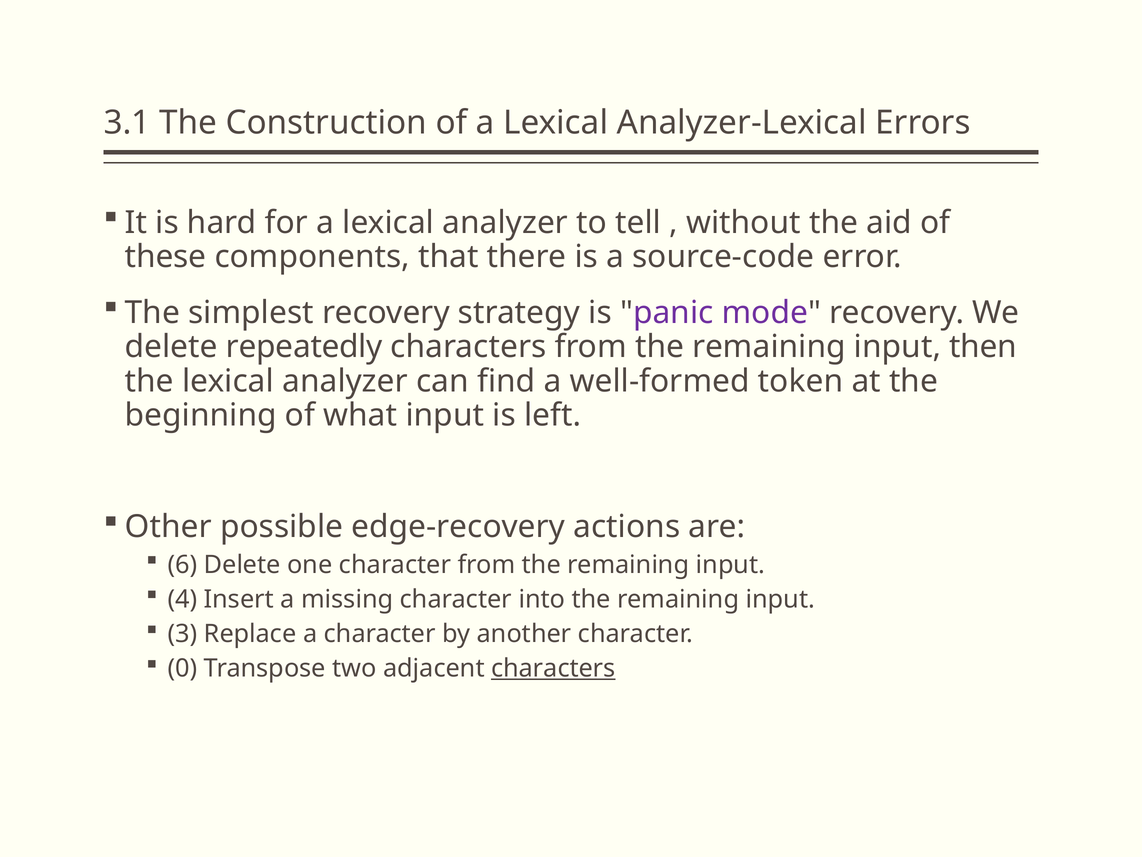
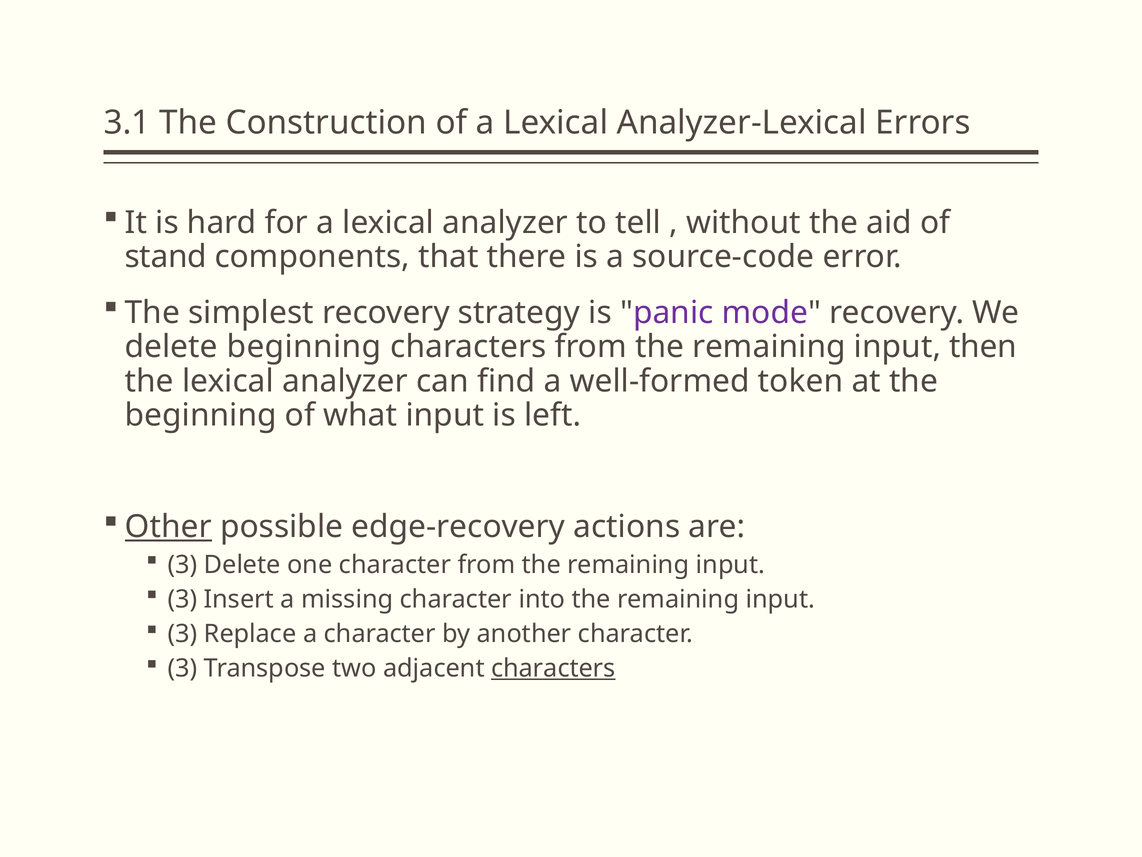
these: these -> stand
delete repeatedly: repeatedly -> beginning
Other underline: none -> present
6 at (183, 565): 6 -> 3
4 at (183, 599): 4 -> 3
0 at (183, 668): 0 -> 3
